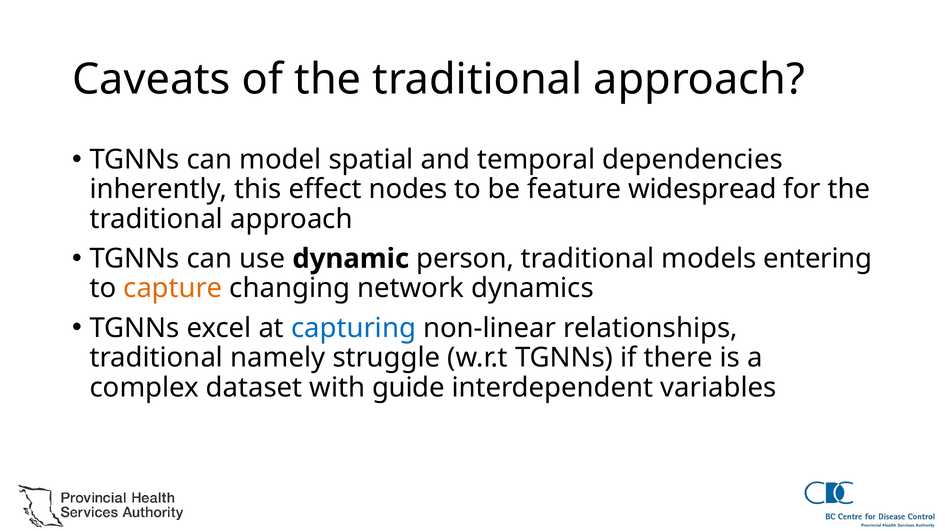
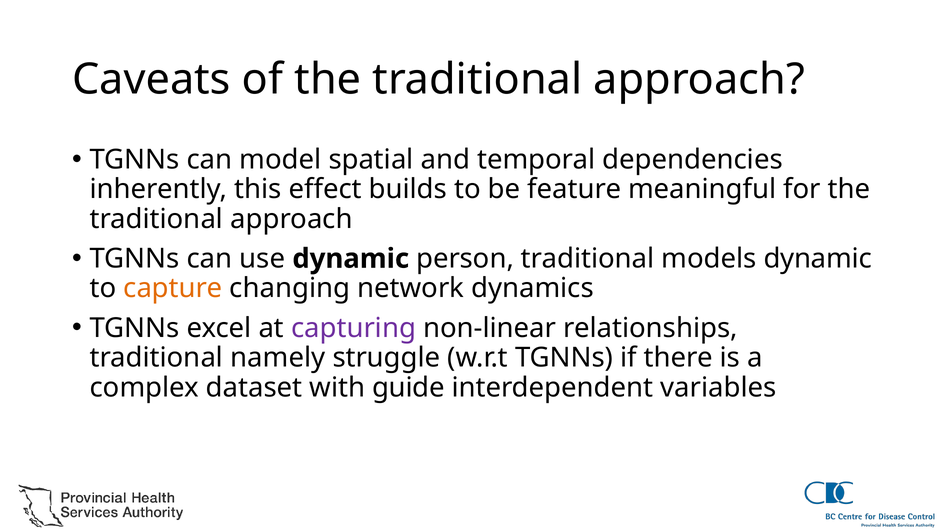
nodes: nodes -> builds
widespread: widespread -> meaningful
models entering: entering -> dynamic
capturing colour: blue -> purple
